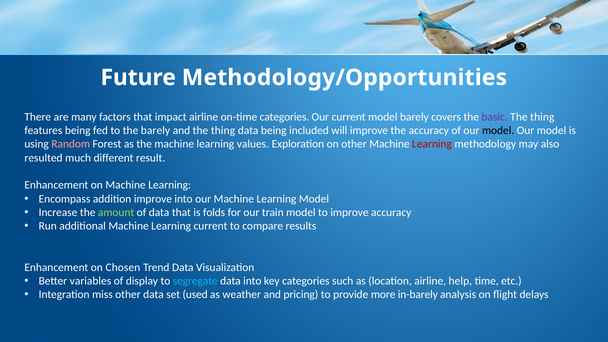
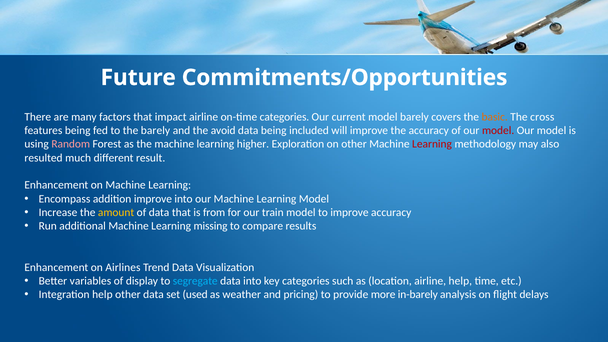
Methodology/Opportunities: Methodology/Opportunities -> Commitments/Opportunities
basic colour: purple -> orange
thing at (542, 117): thing -> cross
and the thing: thing -> avoid
model at (498, 130) colour: black -> red
values: values -> higher
amount colour: light green -> yellow
folds: folds -> from
Learning current: current -> missing
Chosen: Chosen -> Airlines
Integration miss: miss -> help
